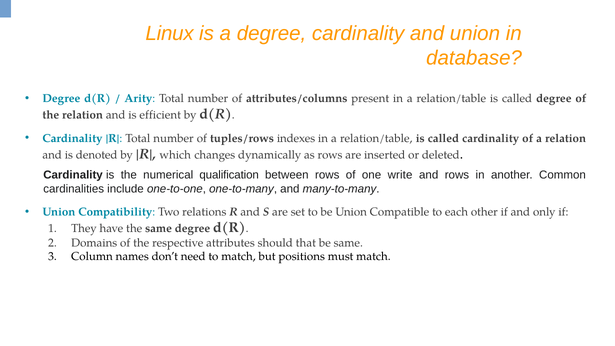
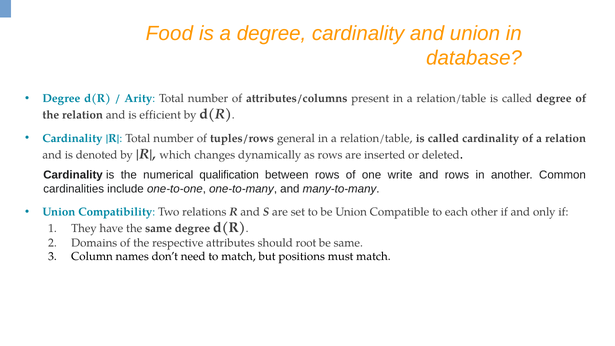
Linux: Linux -> Food
indexes: indexes -> general
that: that -> root
